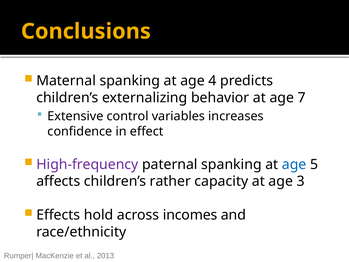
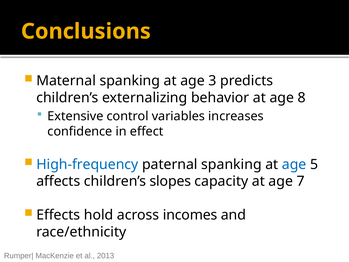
4: 4 -> 3
7: 7 -> 8
High-frequency colour: purple -> blue
rather: rather -> slopes
3: 3 -> 7
